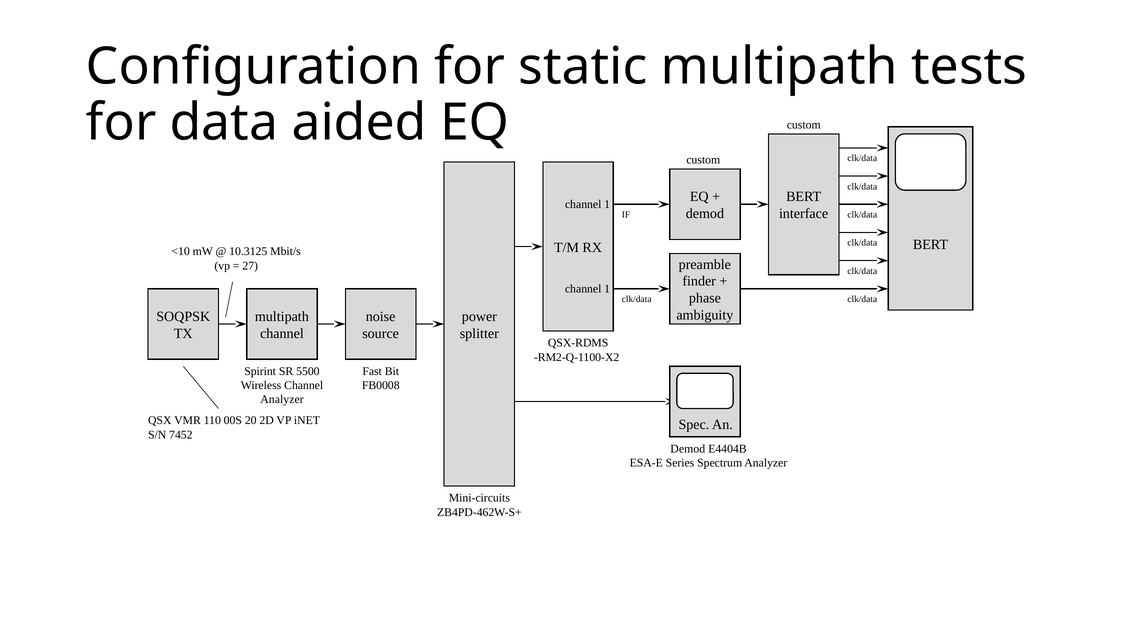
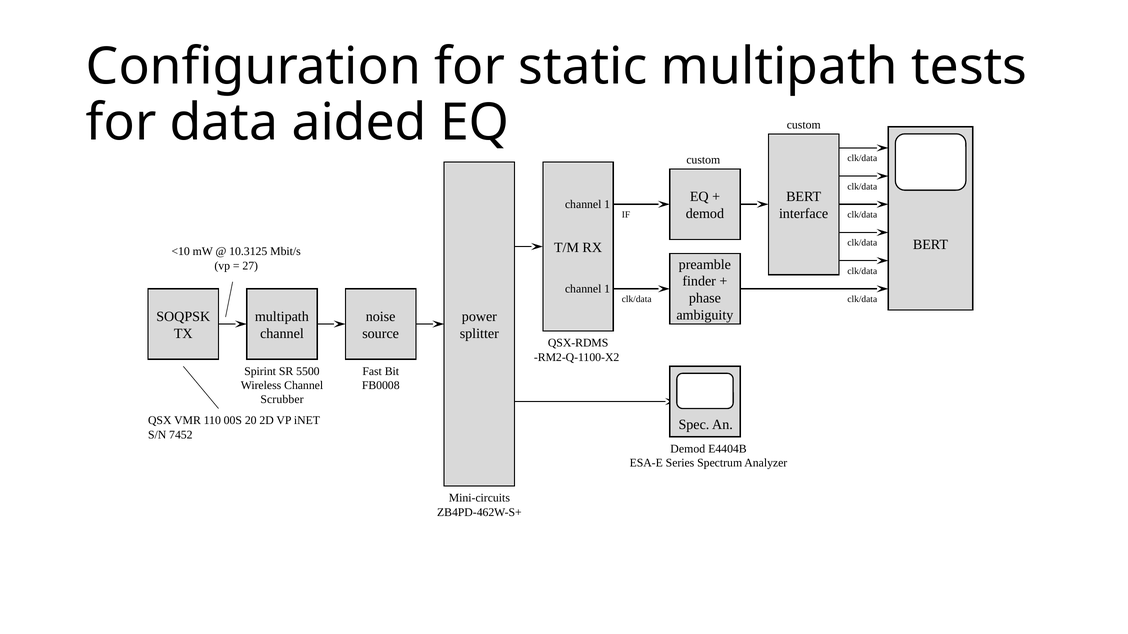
Analyzer at (282, 400): Analyzer -> Scrubber
